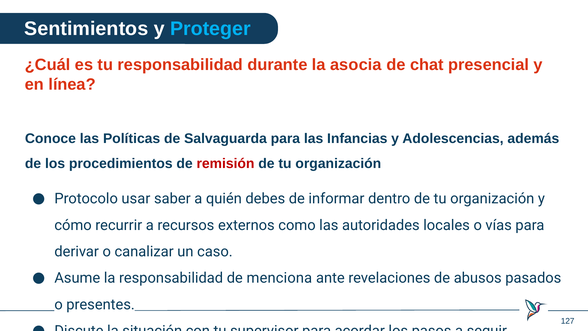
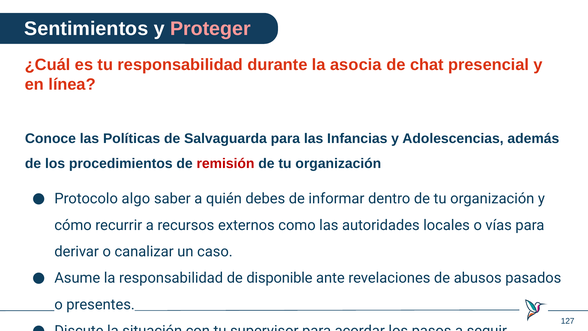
Proteger colour: light blue -> pink
usar: usar -> algo
menciona: menciona -> disponible
